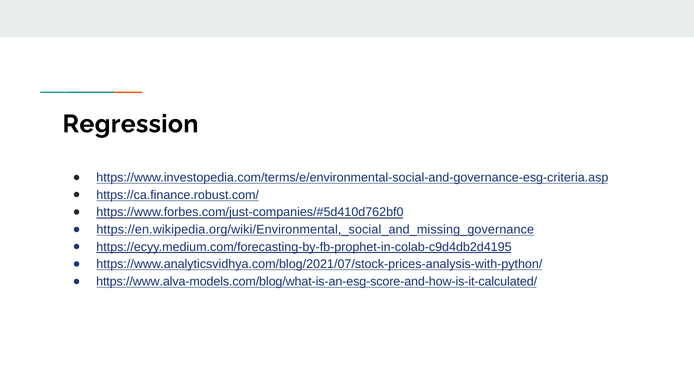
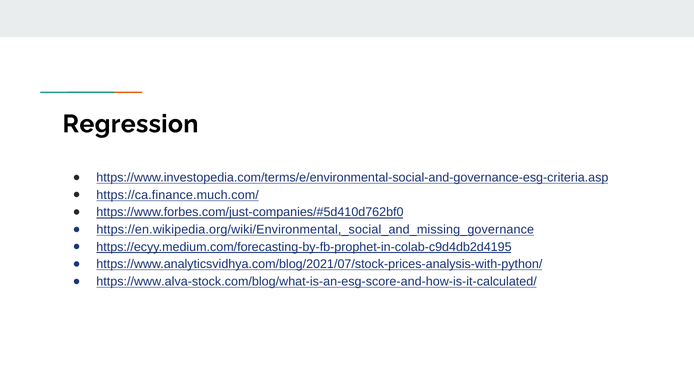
https://ca.finance.robust.com/: https://ca.finance.robust.com/ -> https://ca.finance.much.com/
https://www.alva-models.com/blog/what-is-an-esg-score-and-how-is-it-calculated/: https://www.alva-models.com/blog/what-is-an-esg-score-and-how-is-it-calculated/ -> https://www.alva-stock.com/blog/what-is-an-esg-score-and-how-is-it-calculated/
